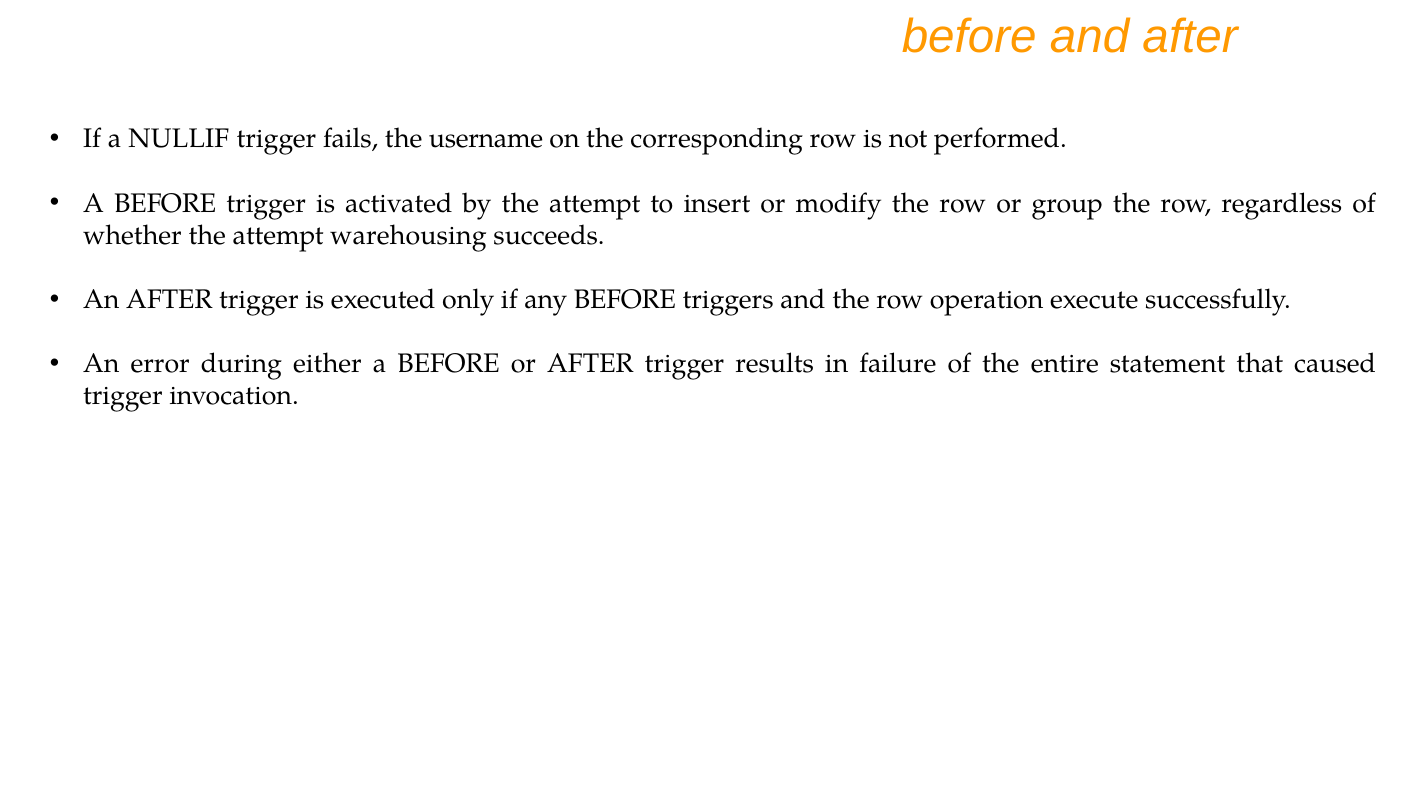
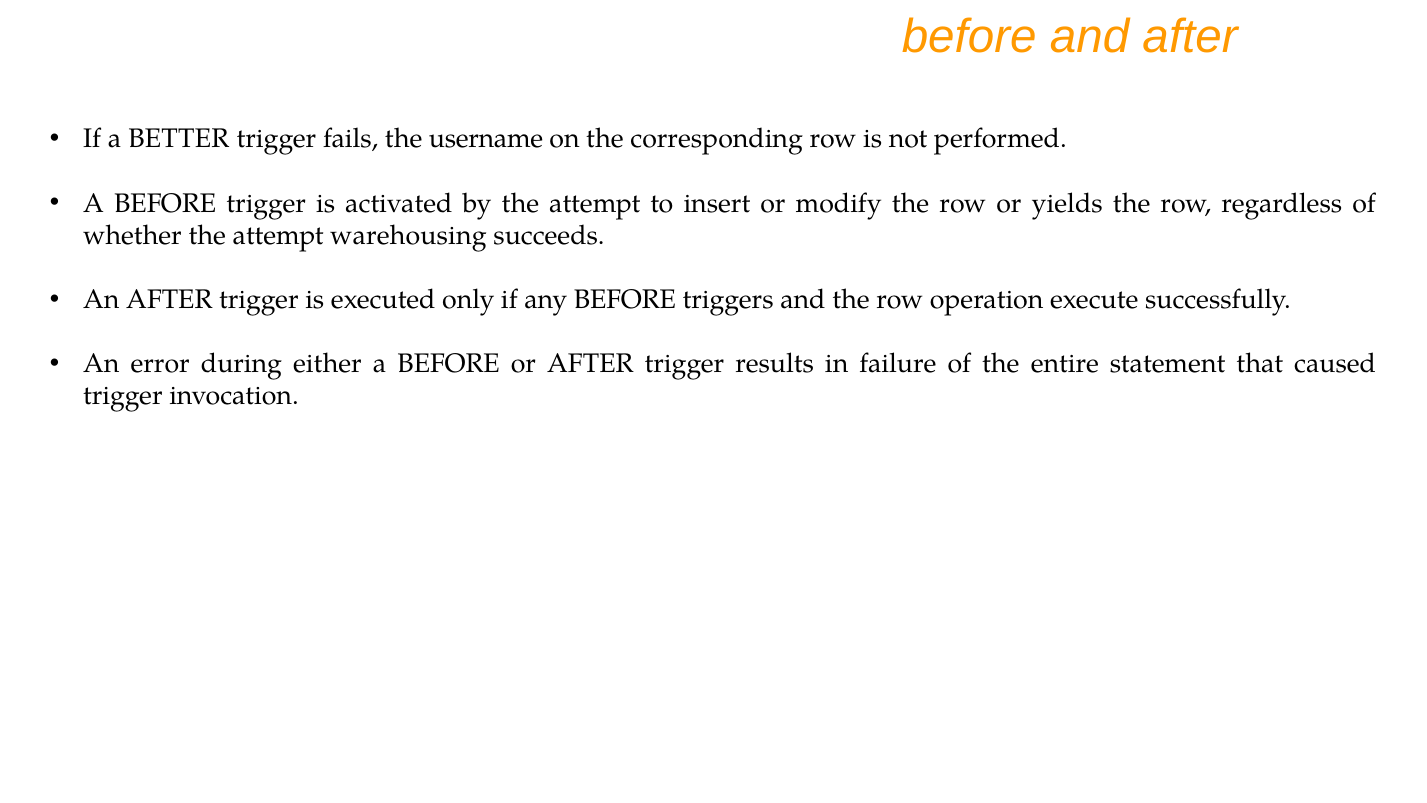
NULLIF: NULLIF -> BETTER
group: group -> yields
